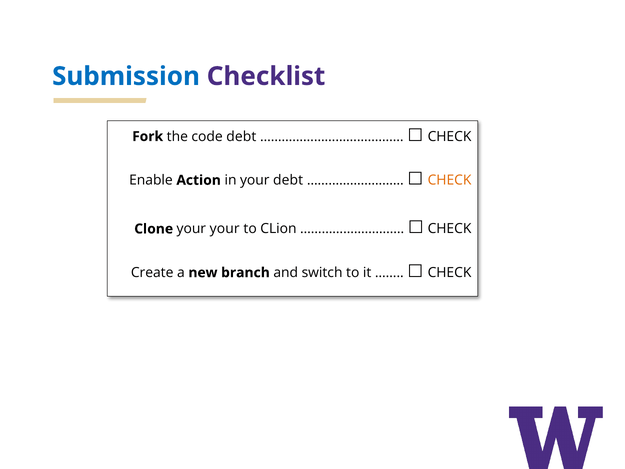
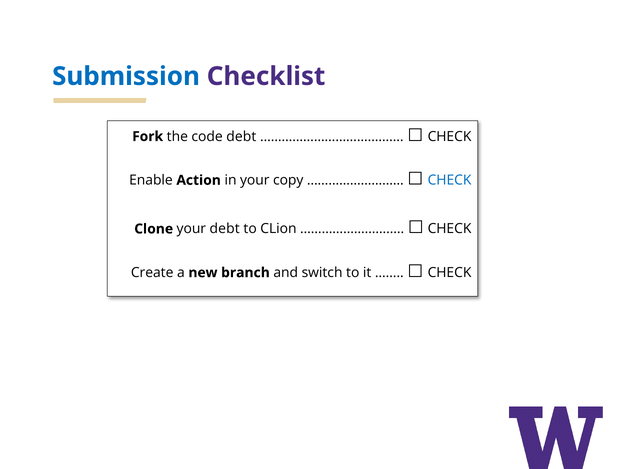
your debt: debt -> copy
CHECK at (450, 180) colour: orange -> blue
your your: your -> debt
